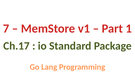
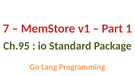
Ch.17: Ch.17 -> Ch.95
